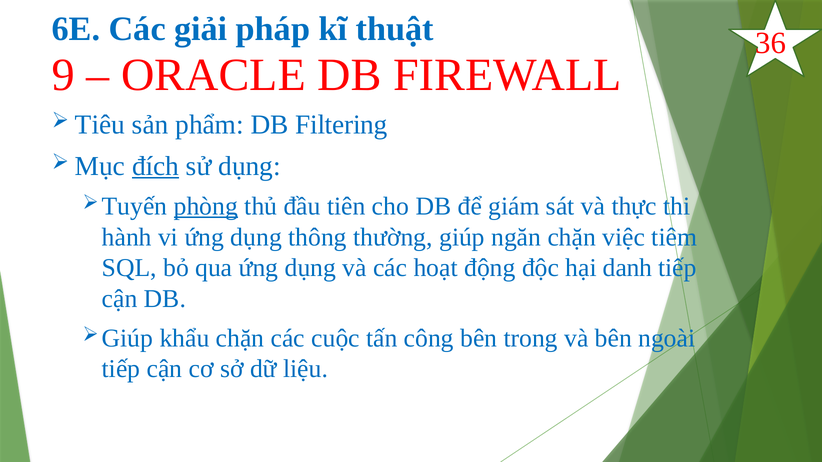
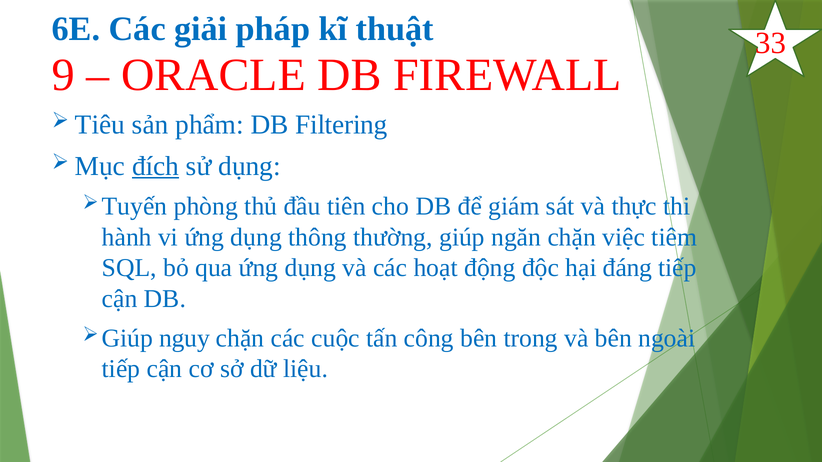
36: 36 -> 33
phòng underline: present -> none
danh: danh -> đáng
khẩu: khẩu -> nguy
